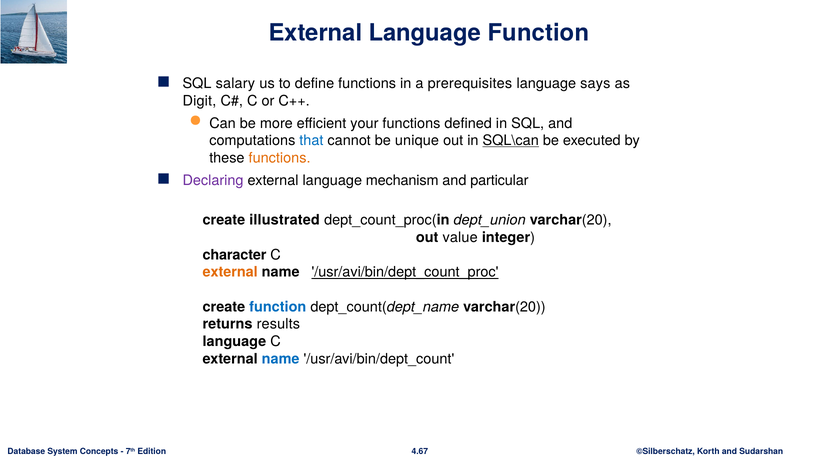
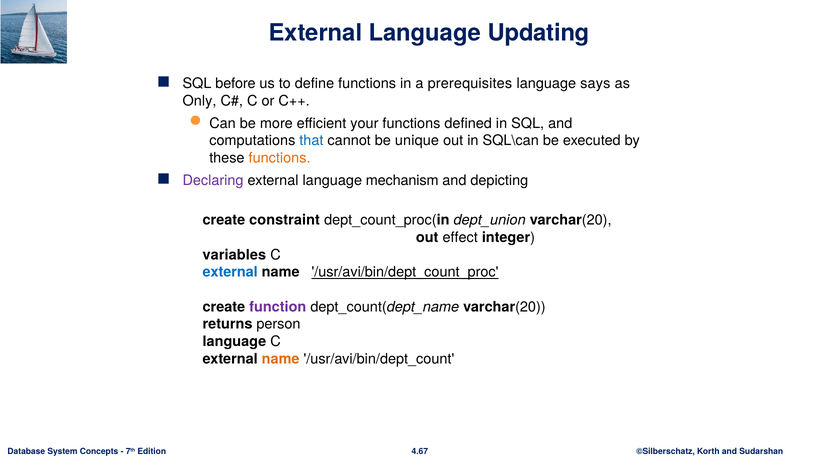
Language Function: Function -> Updating
salary: salary -> before
Digit: Digit -> Only
SQL\can underline: present -> none
particular: particular -> depicting
illustrated: illustrated -> constraint
value: value -> effect
character: character -> variables
external at (230, 272) colour: orange -> blue
function at (278, 307) colour: blue -> purple
results: results -> person
name at (281, 359) colour: blue -> orange
